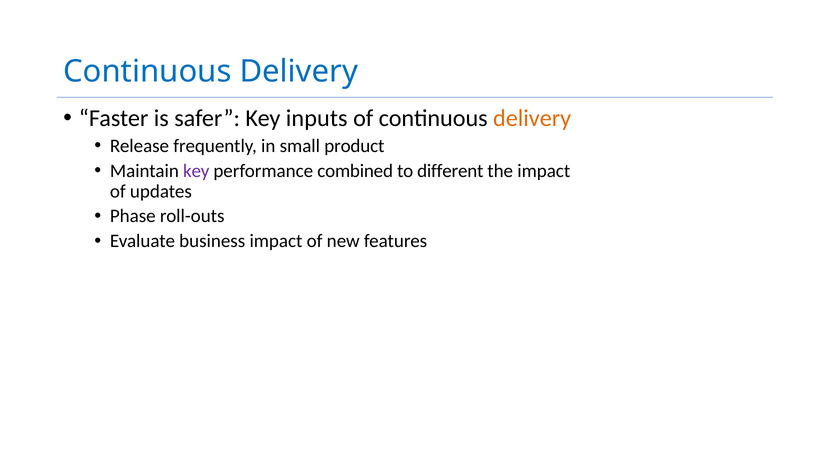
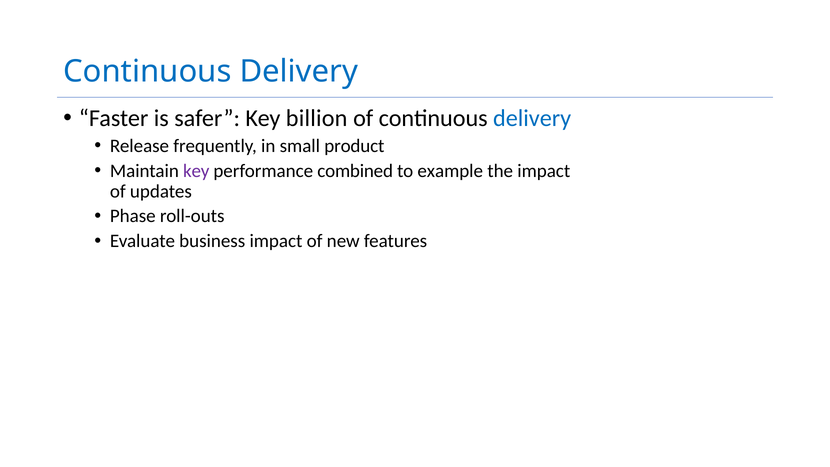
inputs: inputs -> billion
delivery at (532, 118) colour: orange -> blue
different: different -> example
